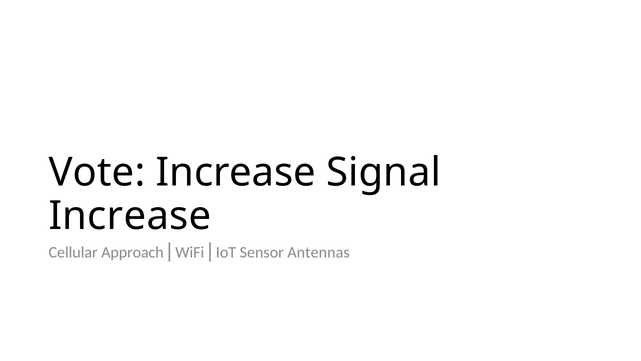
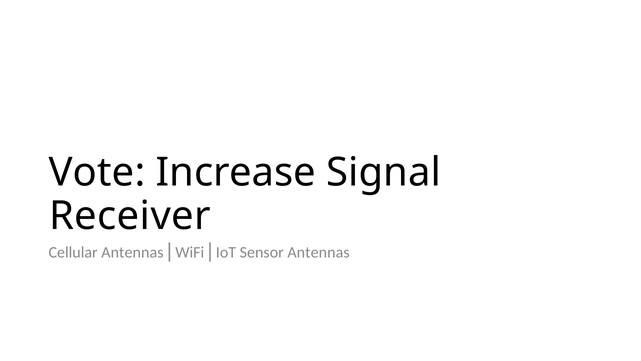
Increase at (130, 216): Increase -> Receiver
Cellular Approach: Approach -> Antennas
